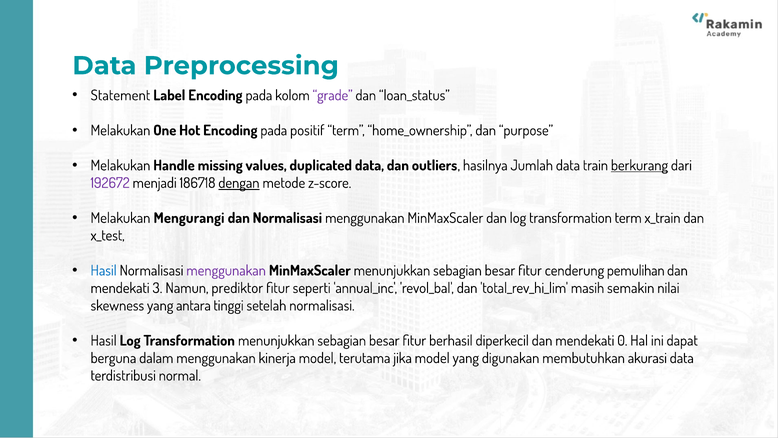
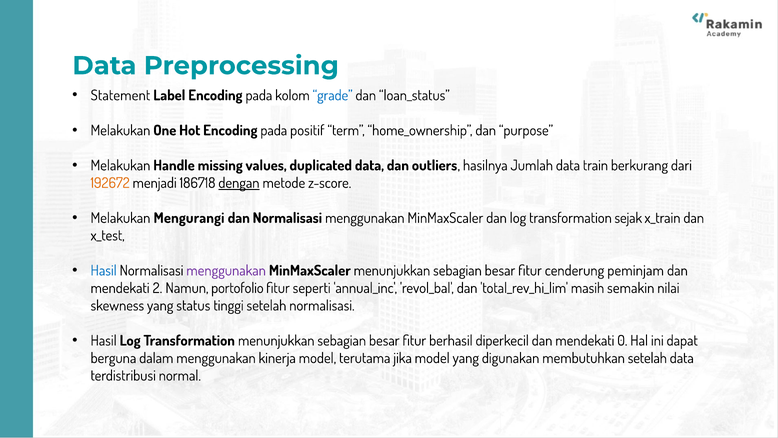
grade colour: purple -> blue
berkurang underline: present -> none
192672 colour: purple -> orange
transformation term: term -> sejak
pemulihan: pemulihan -> peminjam
3: 3 -> 2
prediktor: prediktor -> portofolio
antara: antara -> status
membutuhkan akurasi: akurasi -> setelah
